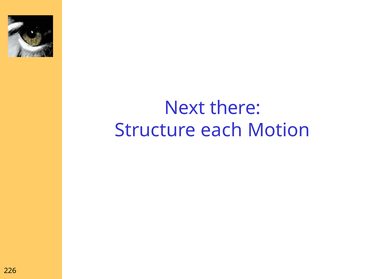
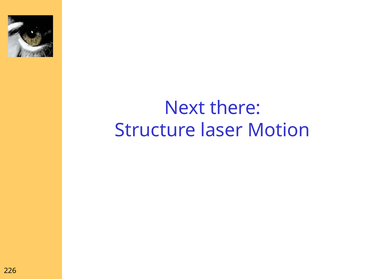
each: each -> laser
